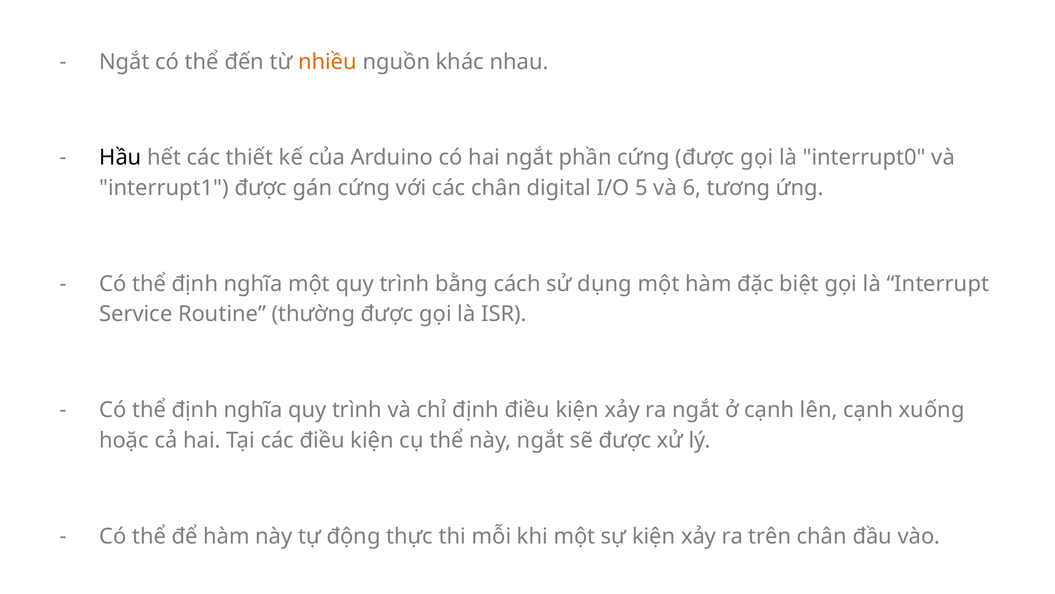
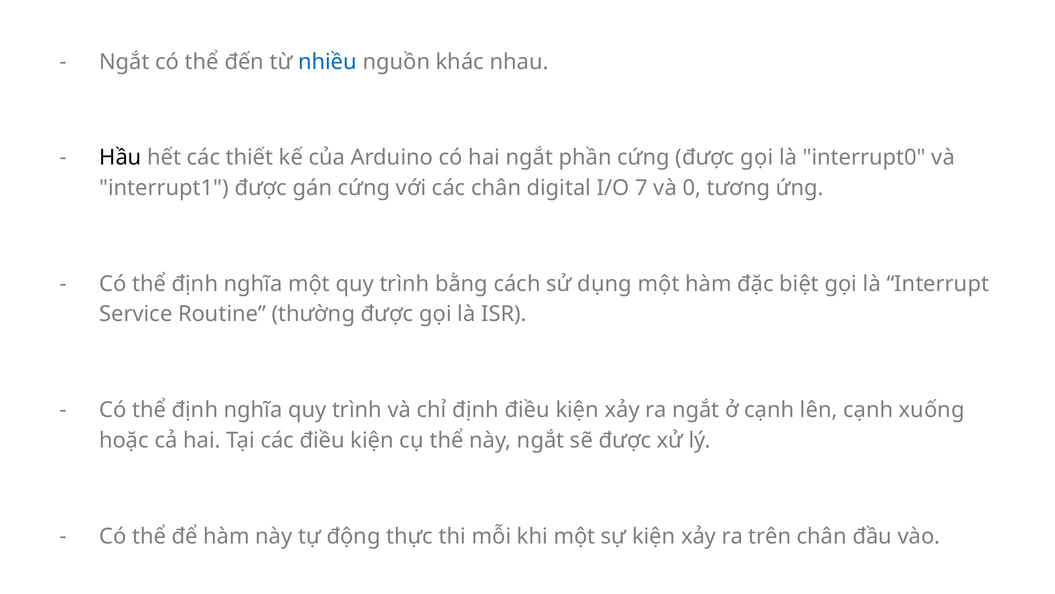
nhiều colour: orange -> blue
5: 5 -> 7
6: 6 -> 0
